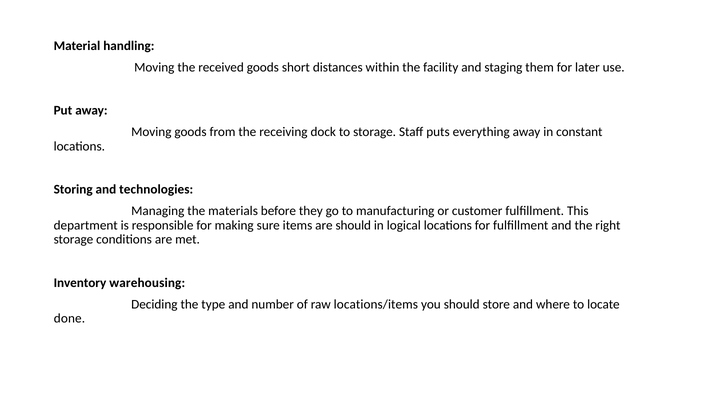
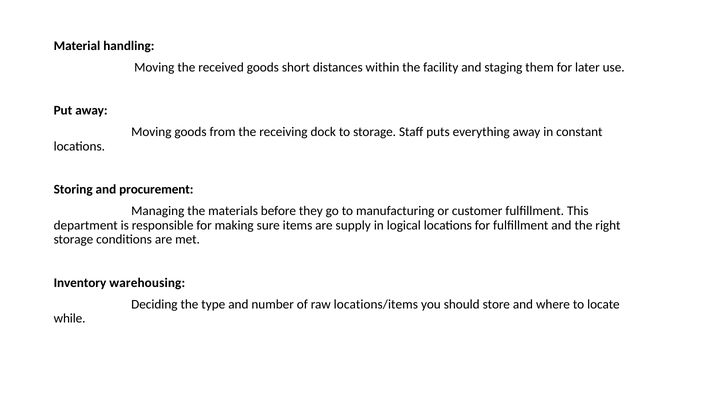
technologies: technologies -> procurement
are should: should -> supply
done: done -> while
